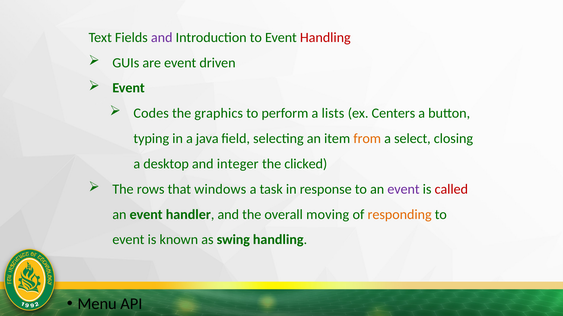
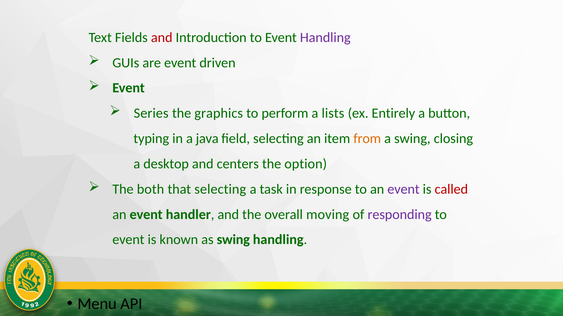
and at (162, 38) colour: purple -> red
Handling at (325, 38) colour: red -> purple
Codes: Codes -> Series
Centers: Centers -> Entirely
a select: select -> swing
integer: integer -> centers
clicked: clicked -> option
rows: rows -> both
that windows: windows -> selecting
responding colour: orange -> purple
